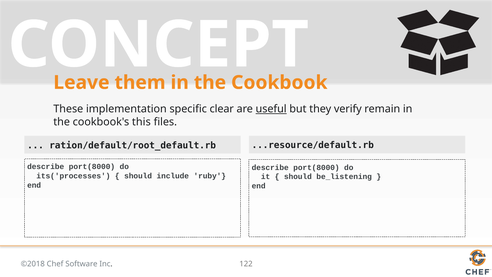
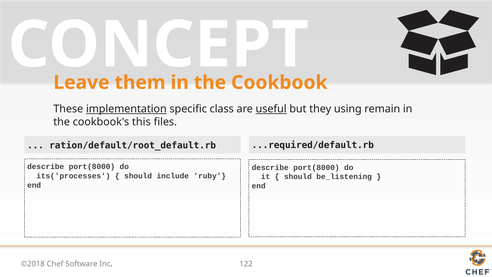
implementation underline: none -> present
clear: clear -> class
verify: verify -> using
...resource/default.rb: ...resource/default.rb -> ...required/default.rb
